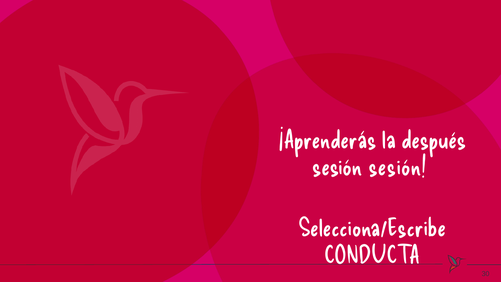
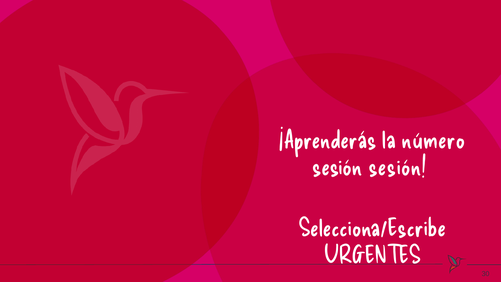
después: después -> número
CONDUCTA: CONDUCTA -> URGENTES
